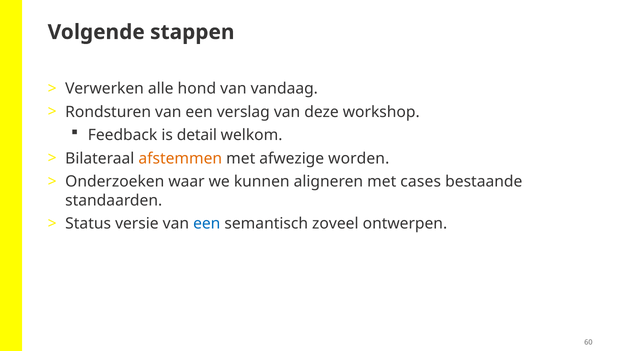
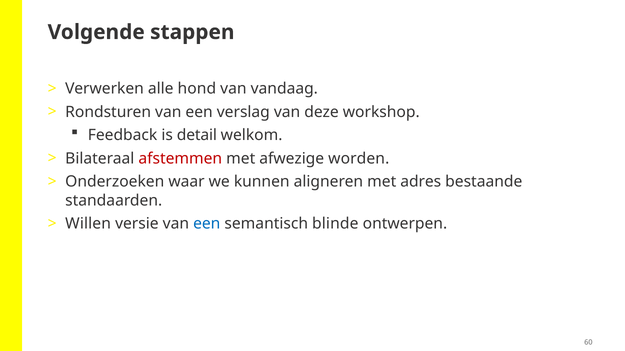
afstemmen colour: orange -> red
cases: cases -> adres
Status: Status -> Willen
zoveel: zoveel -> blinde
